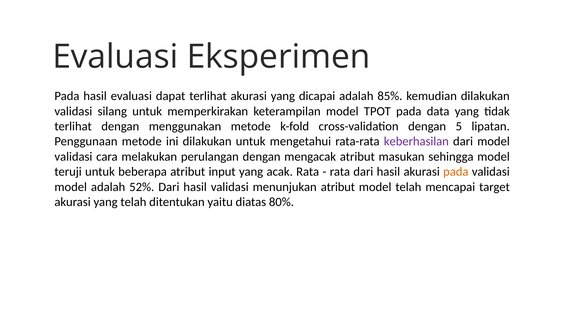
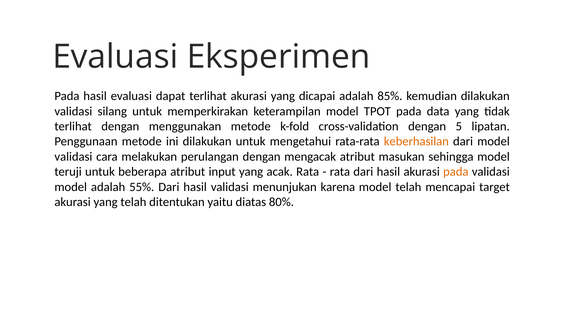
keberhasilan colour: purple -> orange
52%: 52% -> 55%
menunjukan atribut: atribut -> karena
